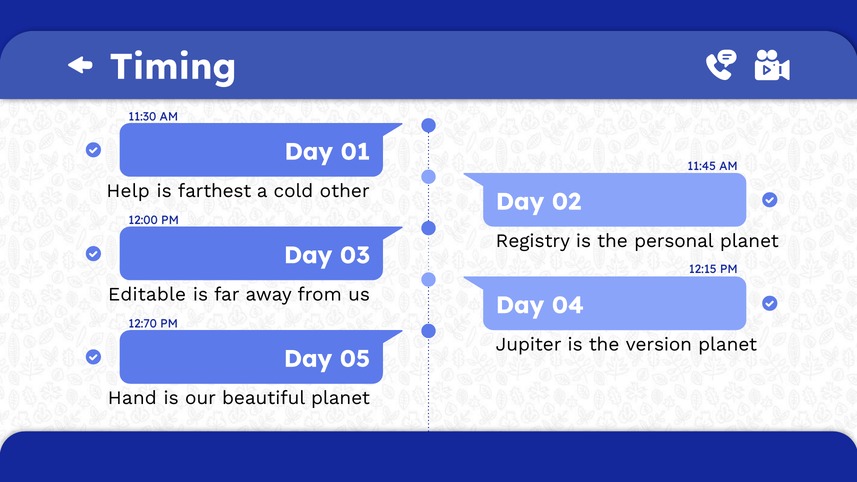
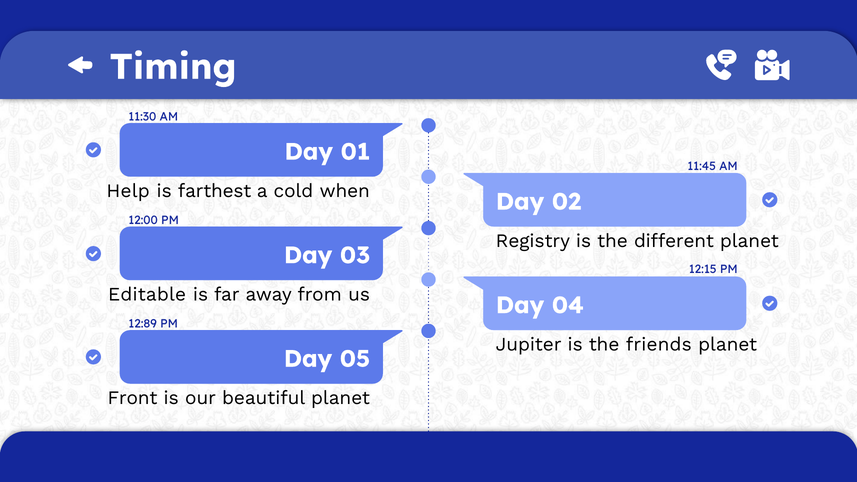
other: other -> when
personal: personal -> different
12:70: 12:70 -> 12:89
version: version -> friends
Hand: Hand -> Front
